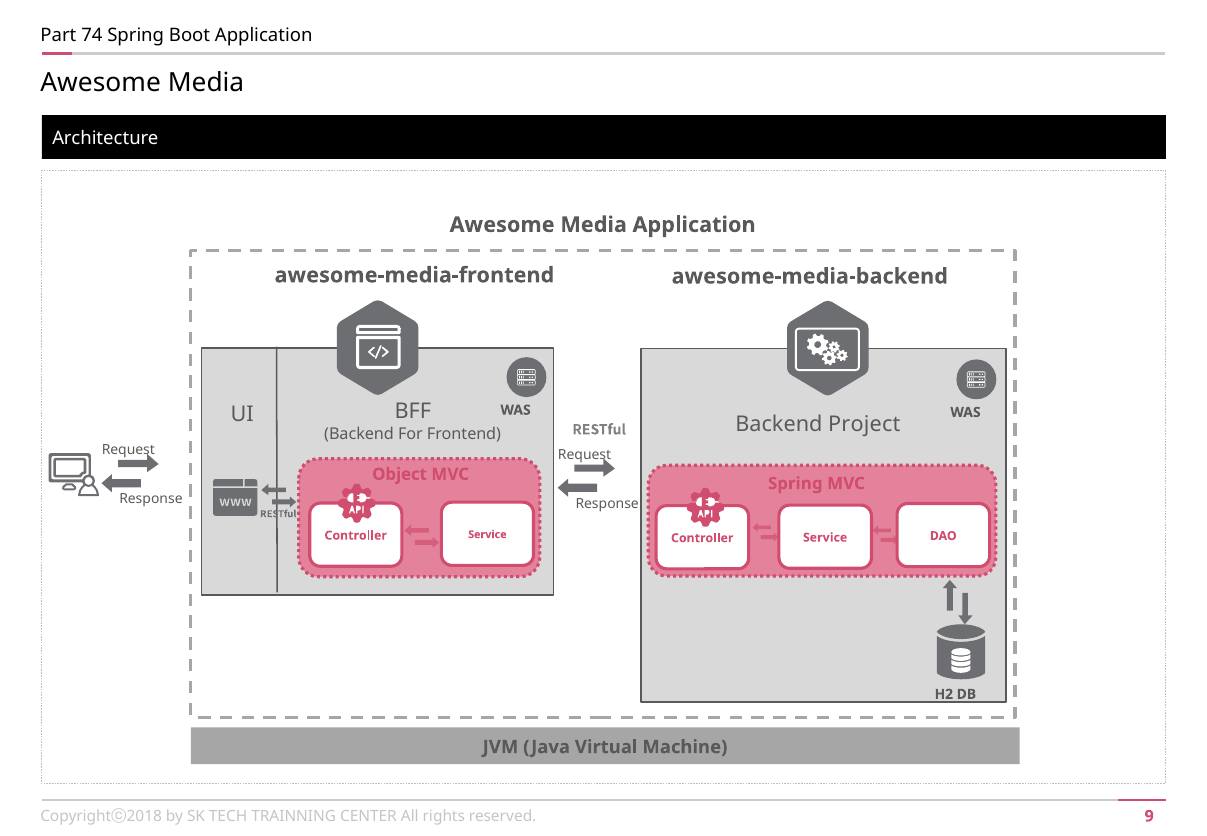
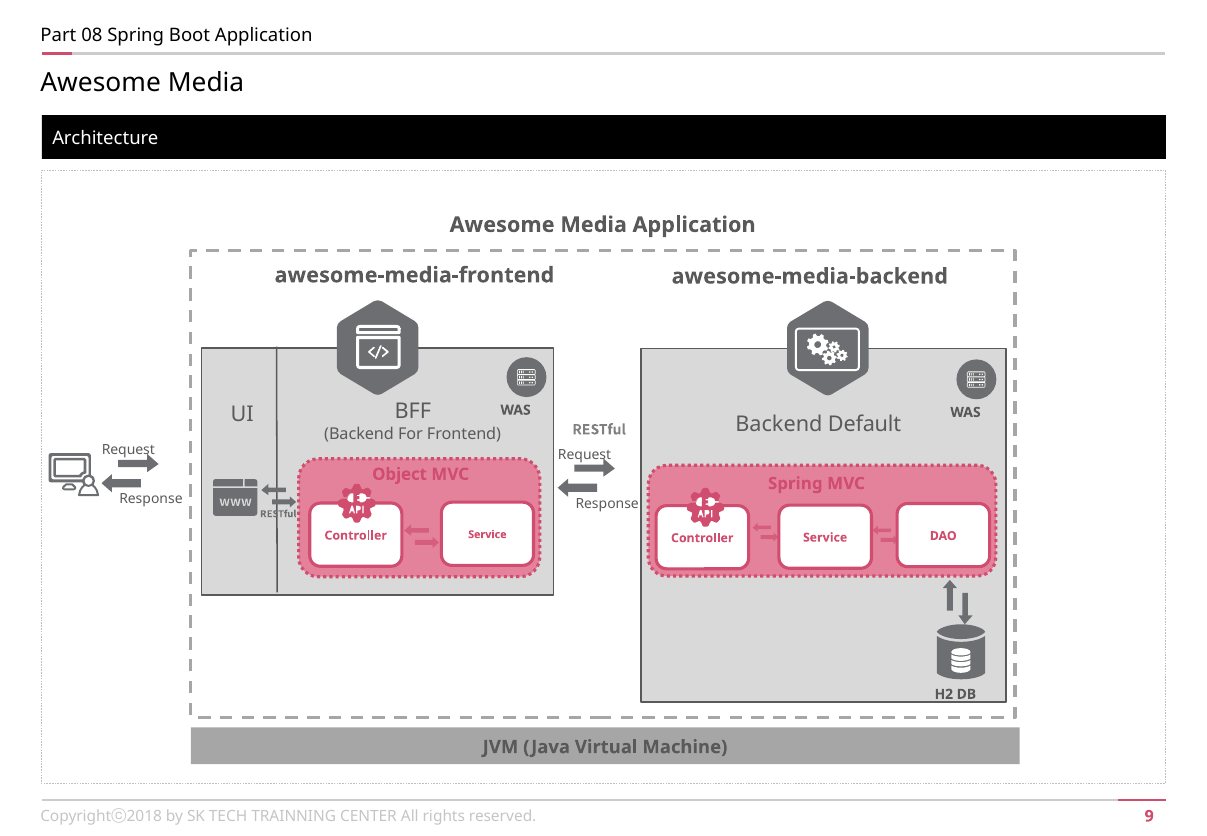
74: 74 -> 08
Project: Project -> Default
